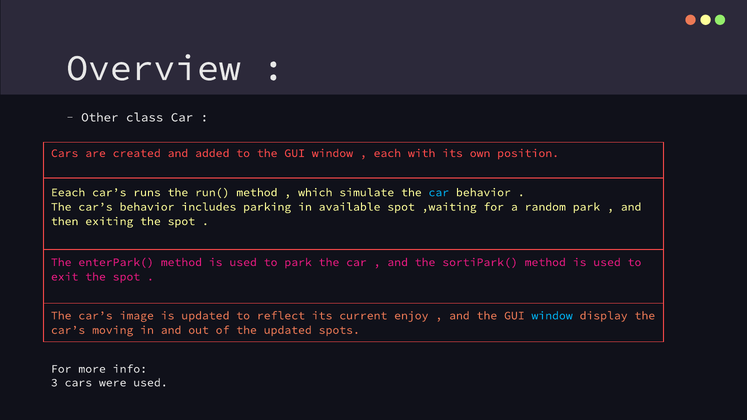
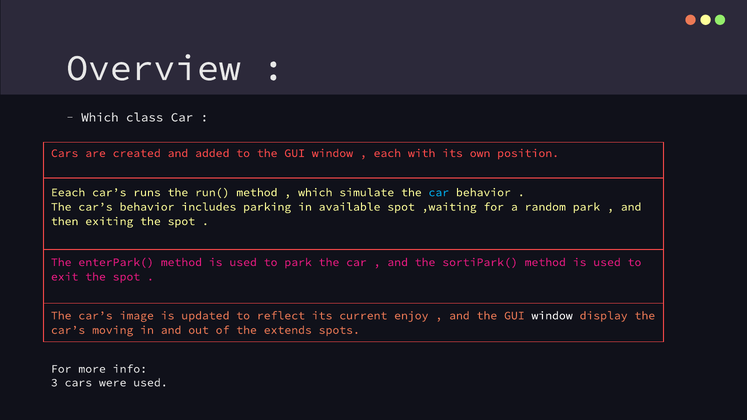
Other at (100, 117): Other -> Which
window at (552, 316) colour: light blue -> white
the updated: updated -> extends
